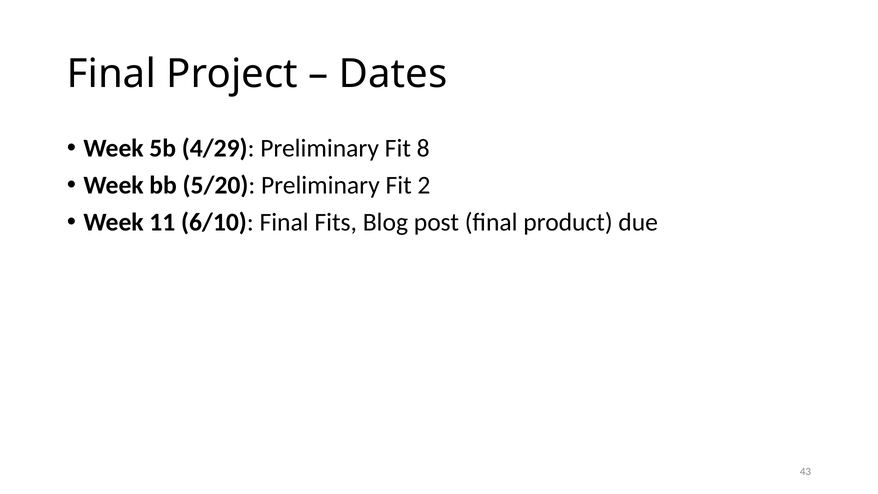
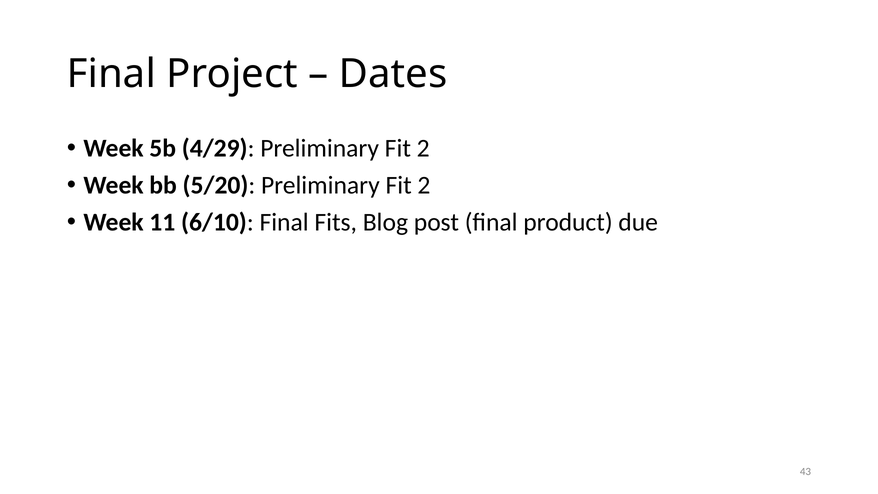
4/29 Preliminary Fit 8: 8 -> 2
